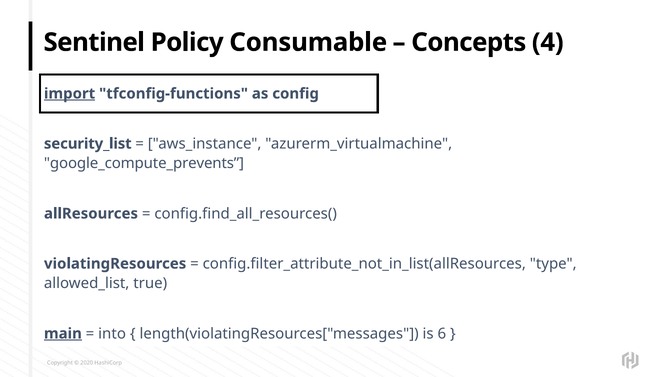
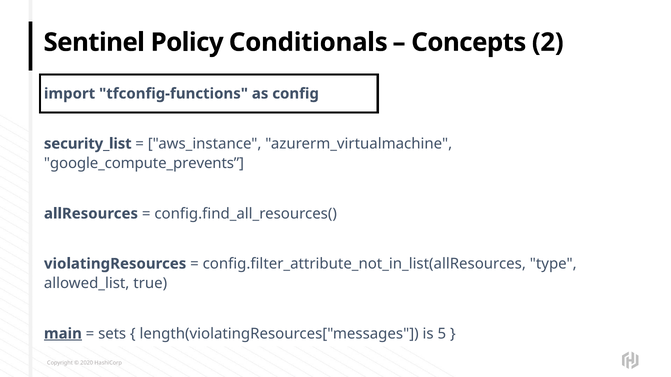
Consumable: Consumable -> Conditionals
4: 4 -> 2
import underline: present -> none
into: into -> sets
6: 6 -> 5
